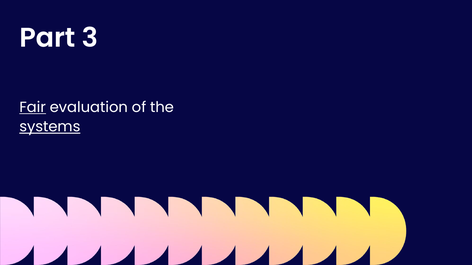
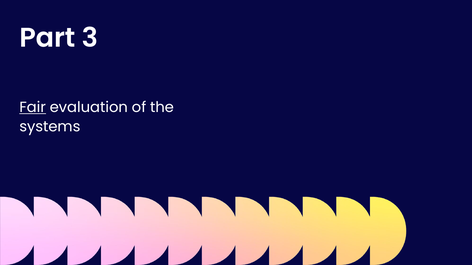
systems underline: present -> none
